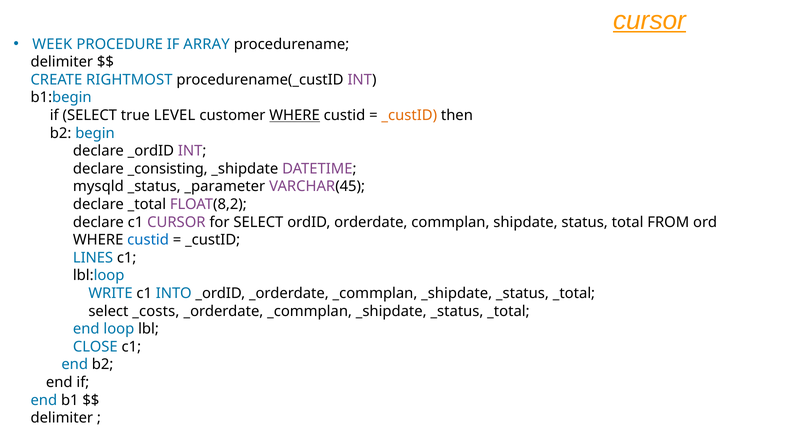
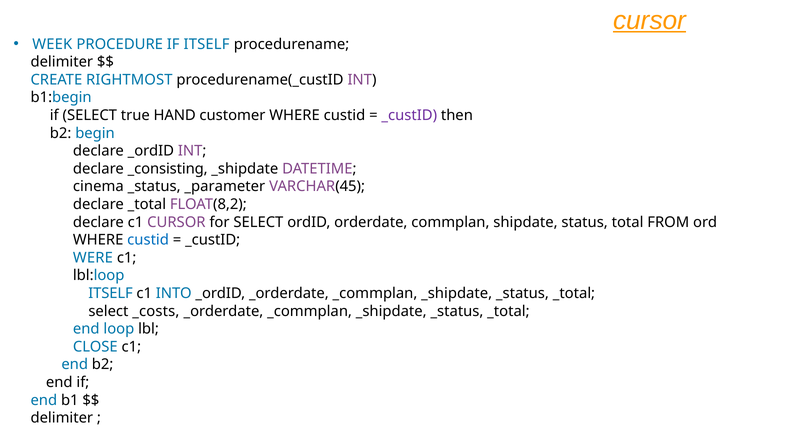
IF ARRAY: ARRAY -> ITSELF
LEVEL: LEVEL -> HAND
WHERE at (295, 115) underline: present -> none
_custID at (409, 115) colour: orange -> purple
mysqld: mysqld -> cinema
LINES: LINES -> WERE
WRITE at (111, 293): WRITE -> ITSELF
